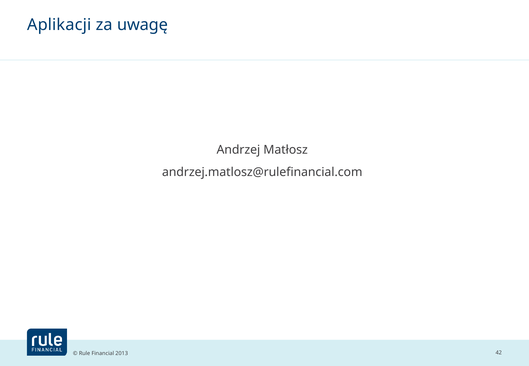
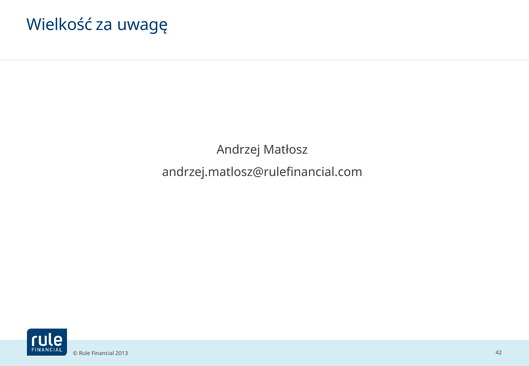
Aplikacji: Aplikacji -> Wielkość
